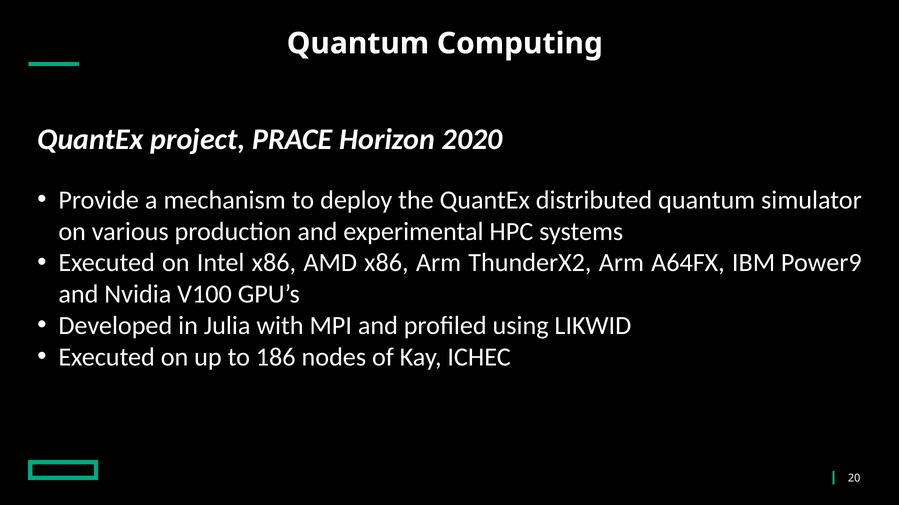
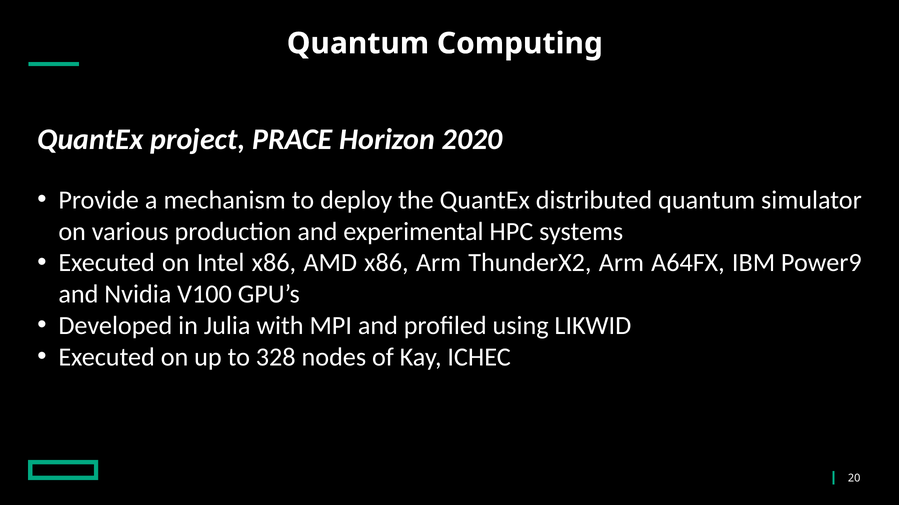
186: 186 -> 328
